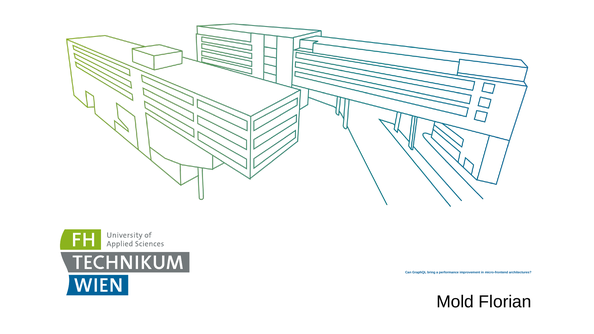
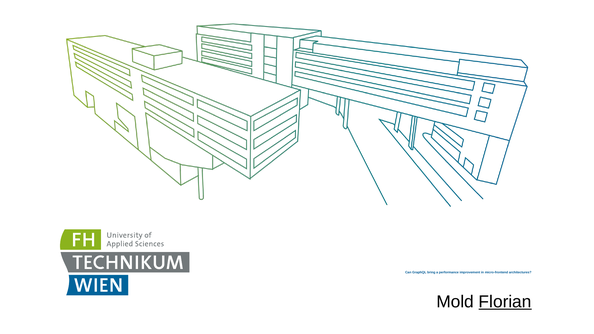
Florian underline: none -> present
